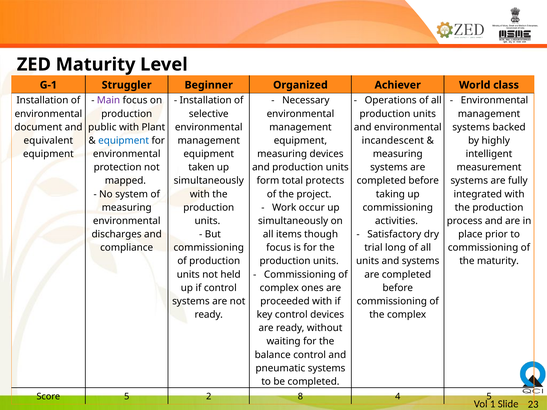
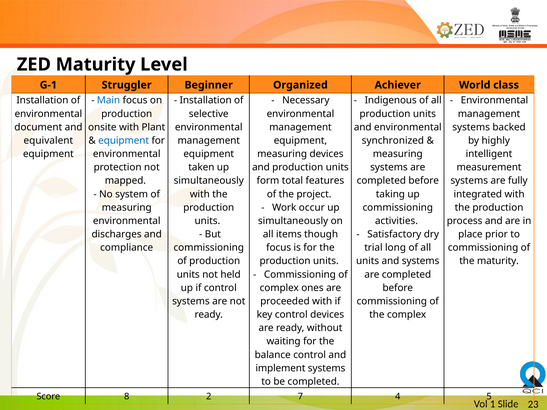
Main colour: purple -> blue
Operations: Operations -> Indigenous
public: public -> onsite
incandescent: incandescent -> synchronized
protects: protects -> features
pneumatic: pneumatic -> implement
Score 5: 5 -> 8
8: 8 -> 7
